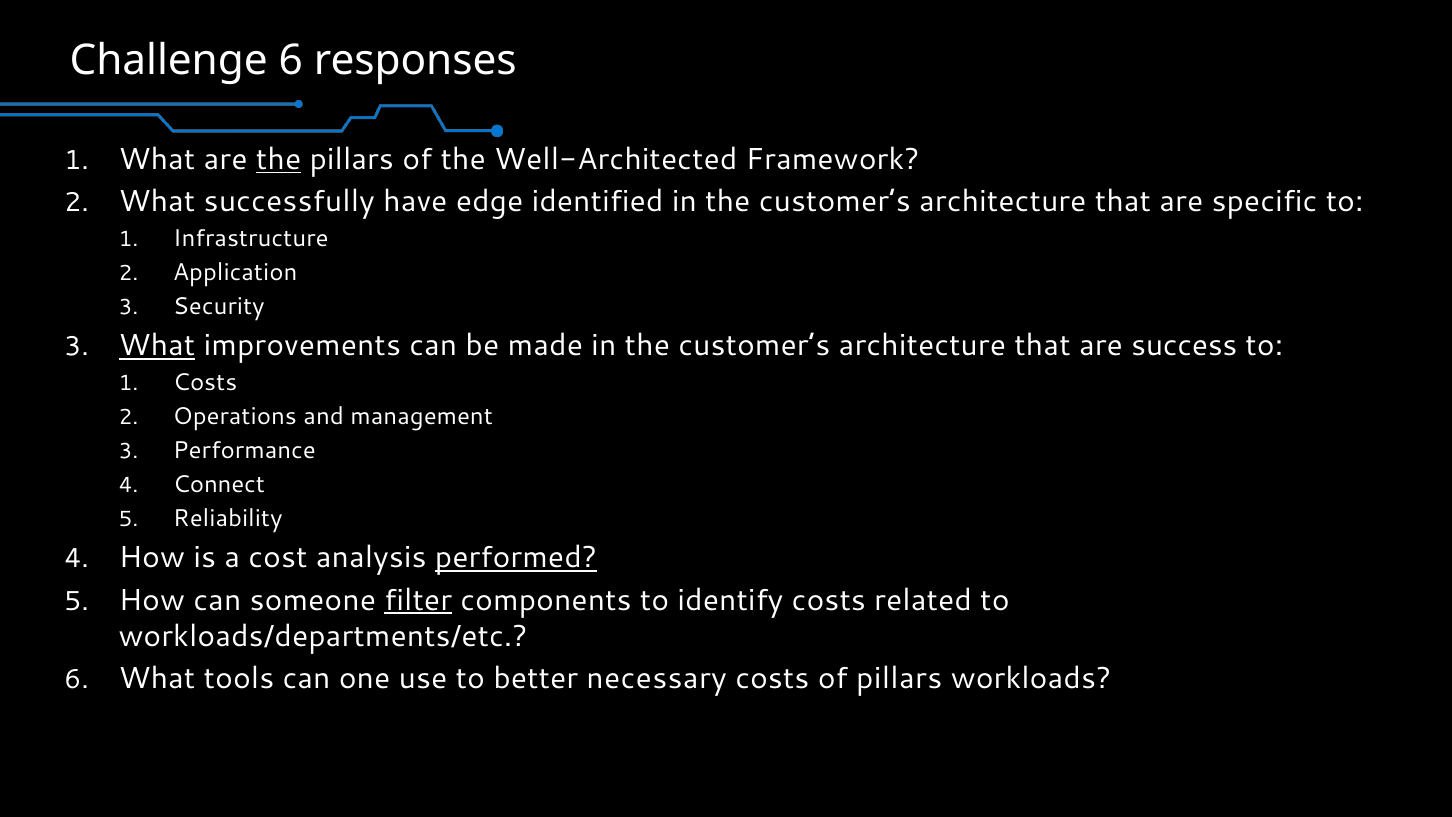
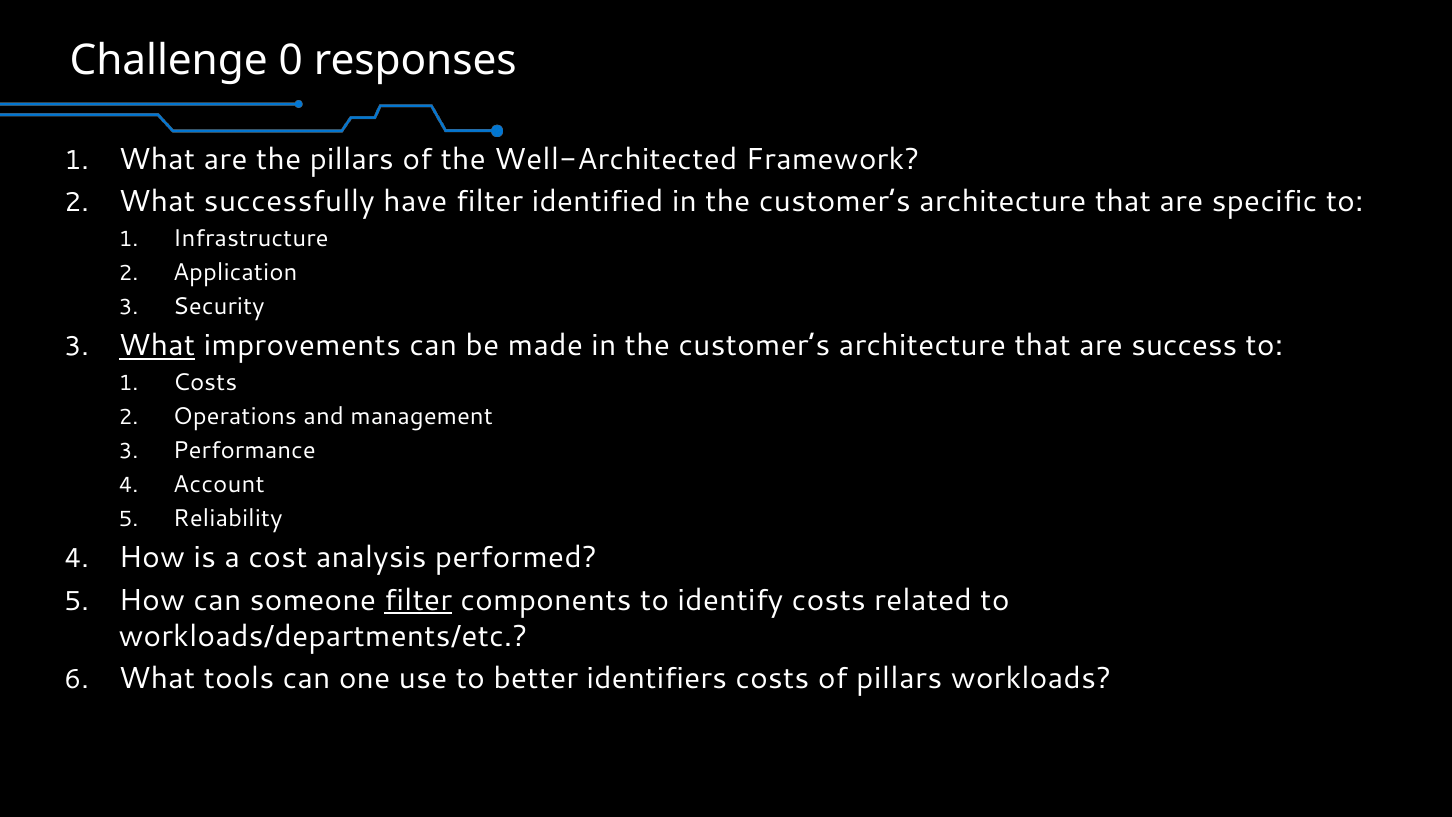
Challenge 6: 6 -> 0
the at (279, 159) underline: present -> none
have edge: edge -> filter
Connect: Connect -> Account
performed underline: present -> none
necessary: necessary -> identifiers
